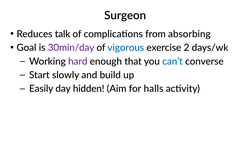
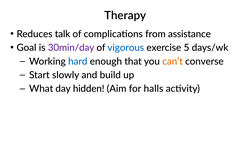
Surgeon: Surgeon -> Therapy
absorbing: absorbing -> assistance
2: 2 -> 5
hard colour: purple -> blue
can’t colour: blue -> orange
Easily: Easily -> What
